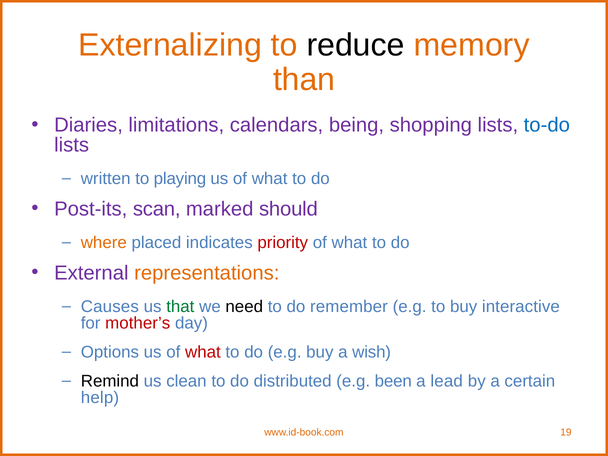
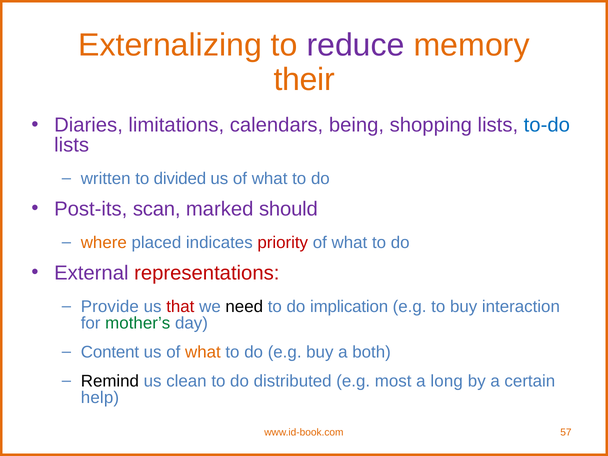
reduce colour: black -> purple
than: than -> their
playing: playing -> divided
representations colour: orange -> red
Causes: Causes -> Provide
that colour: green -> red
remember: remember -> implication
interactive: interactive -> interaction
mother’s colour: red -> green
Options: Options -> Content
what at (203, 352) colour: red -> orange
wish: wish -> both
been: been -> most
lead: lead -> long
19: 19 -> 57
